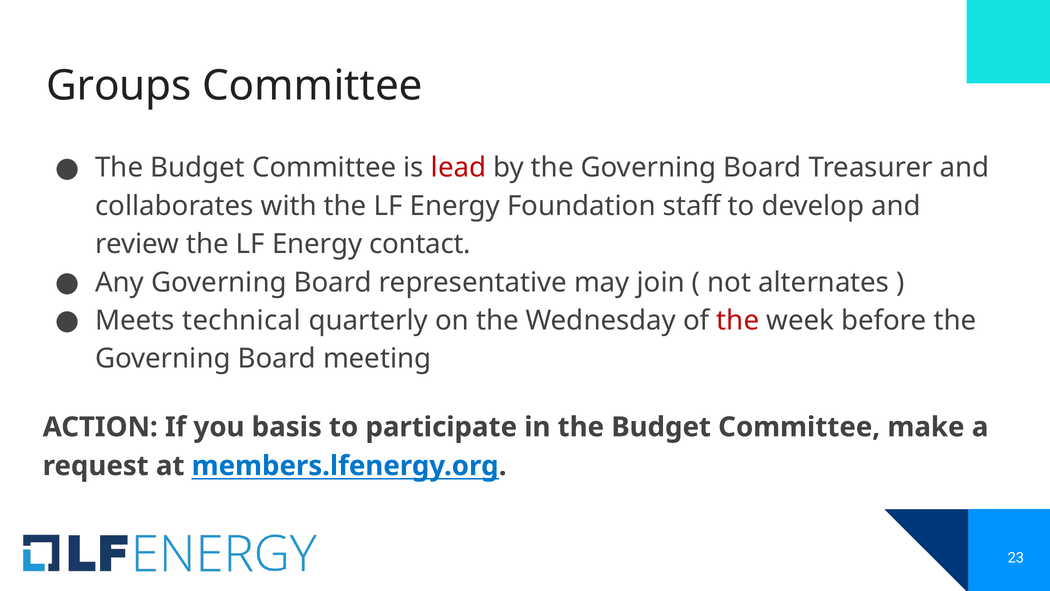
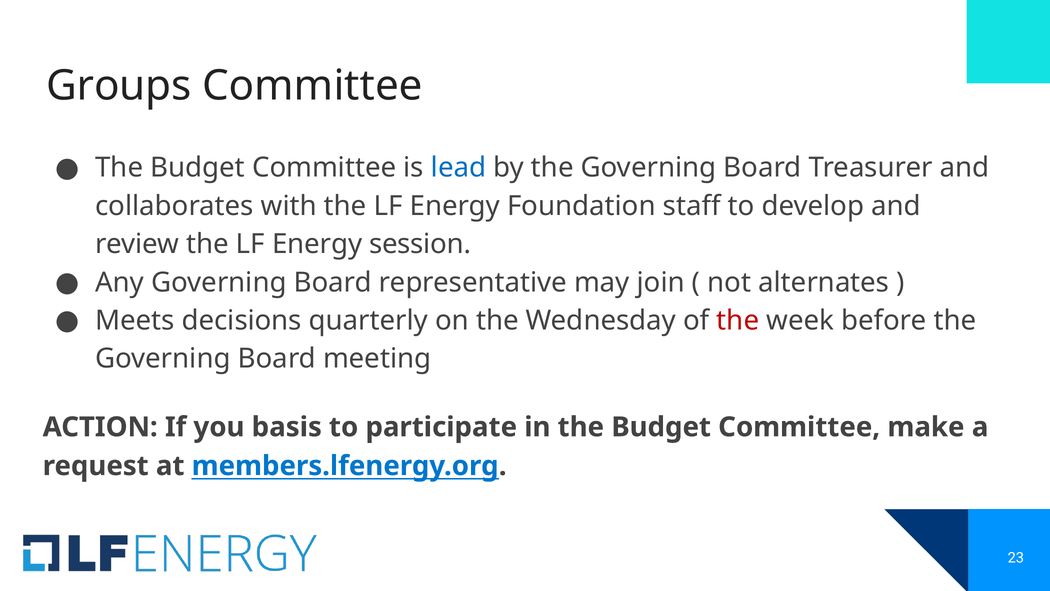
lead colour: red -> blue
contact: contact -> session
technical: technical -> decisions
